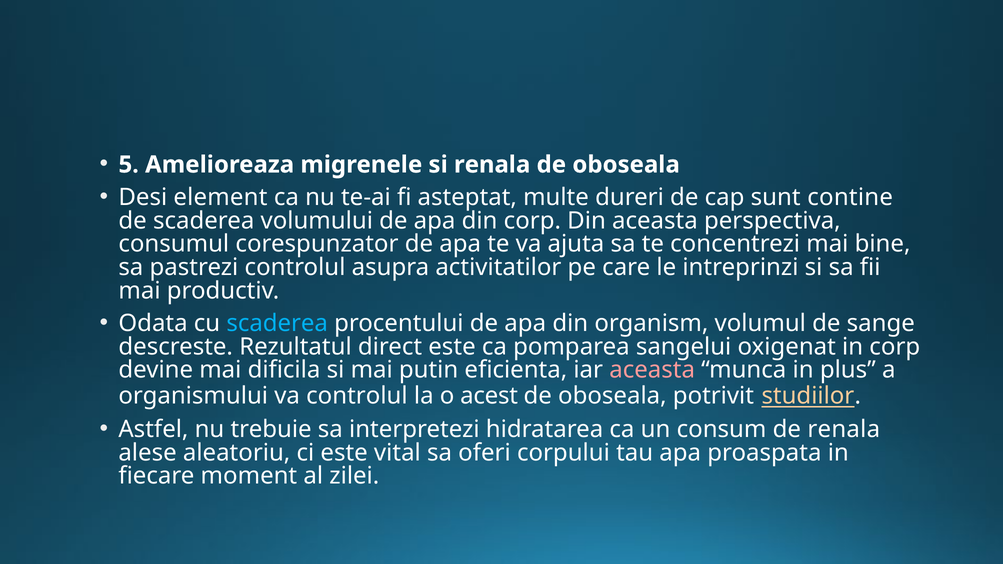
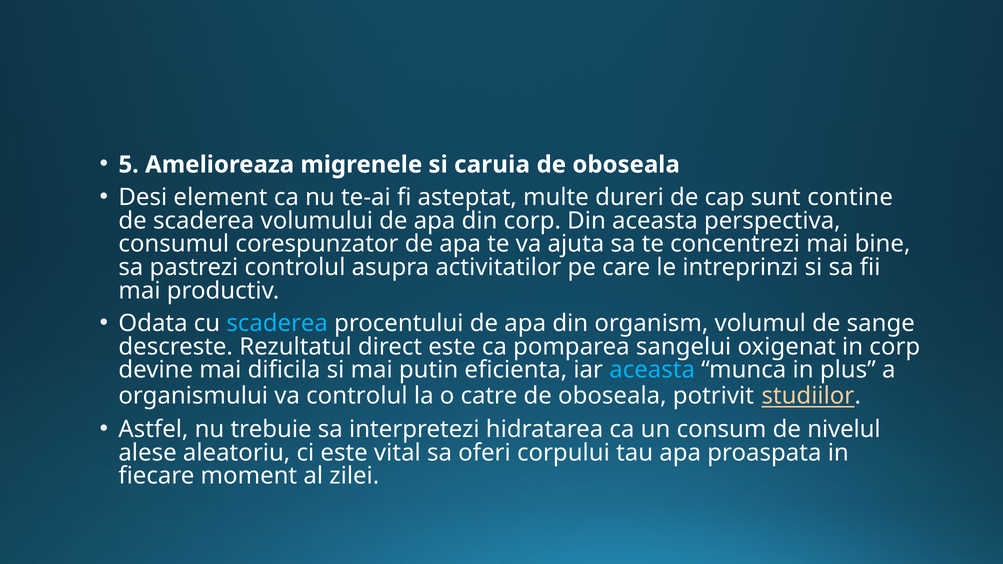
si renala: renala -> caruia
aceasta at (652, 370) colour: pink -> light blue
acest: acest -> catre
de renala: renala -> nivelul
